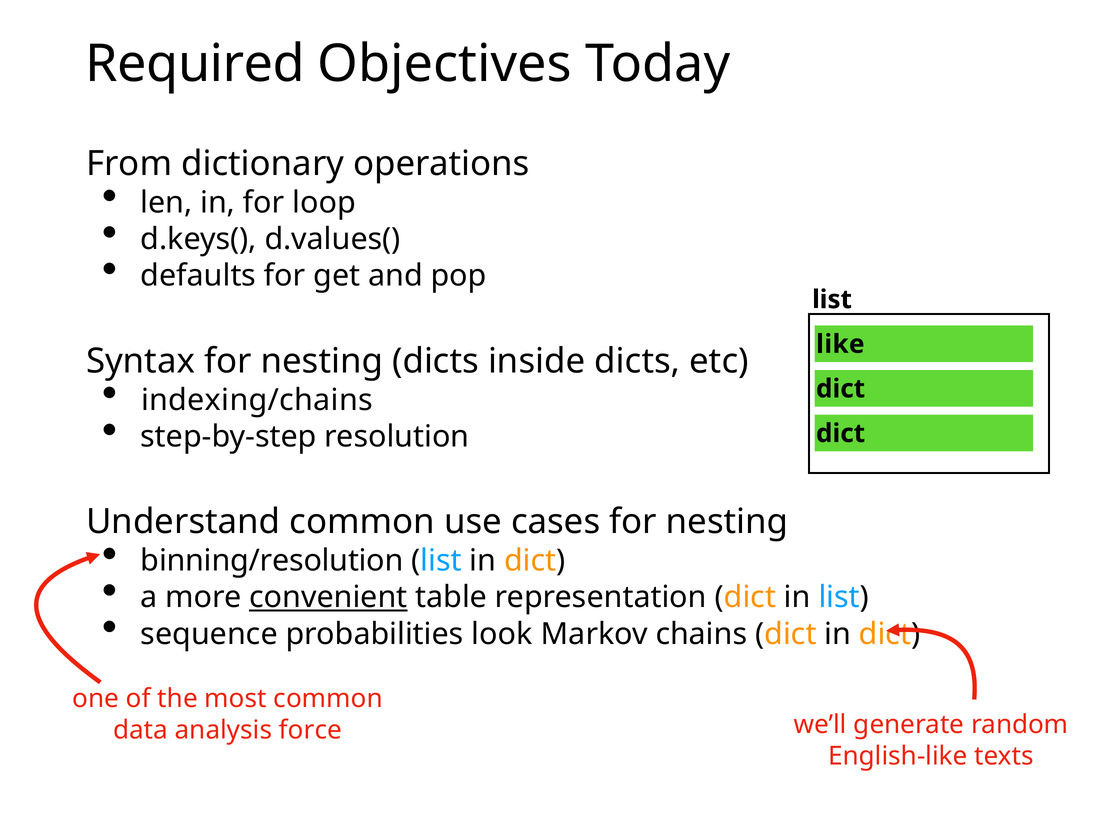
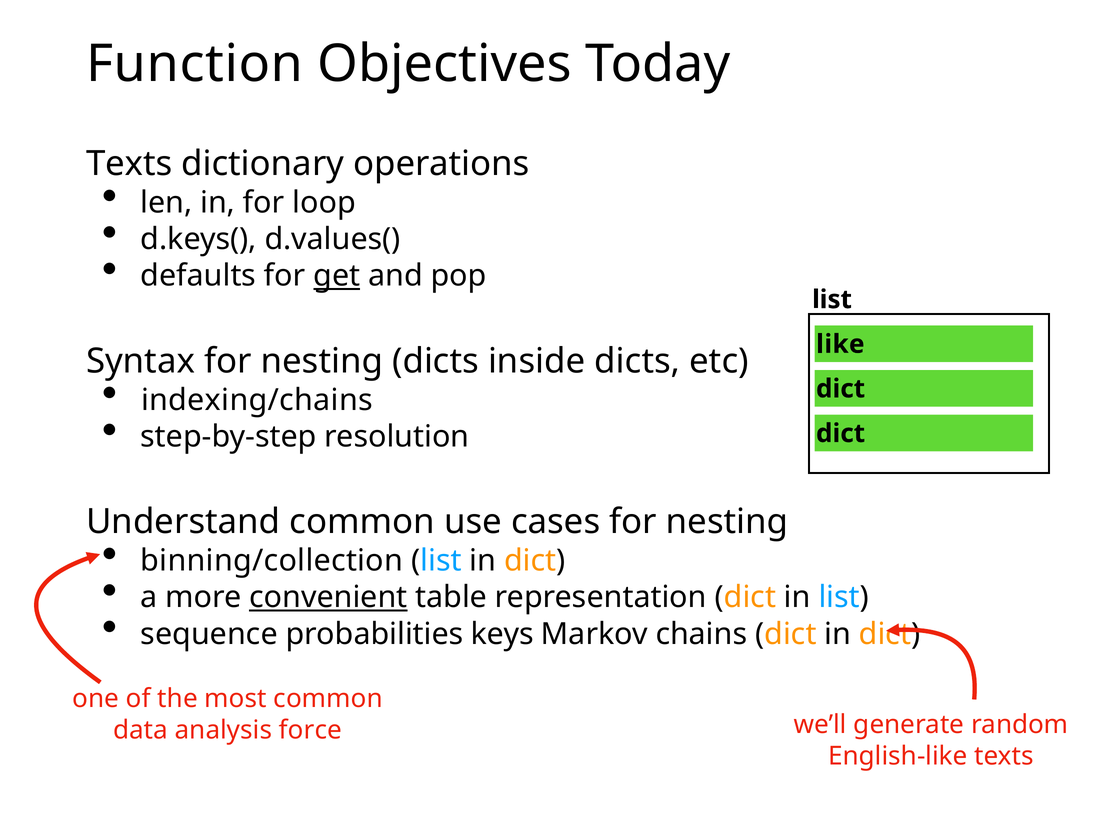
Required: Required -> Function
From at (129, 164): From -> Texts
get underline: none -> present
binning/resolution: binning/resolution -> binning/collection
look: look -> keys
